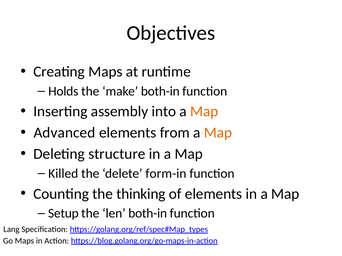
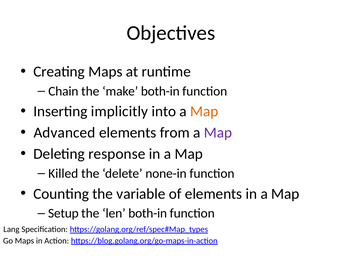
Holds: Holds -> Chain
assembly: assembly -> implicitly
Map at (218, 133) colour: orange -> purple
structure: structure -> response
form-in: form-in -> none-in
thinking: thinking -> variable
